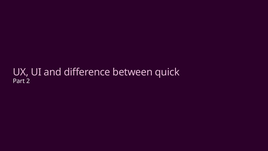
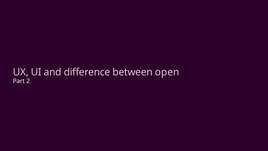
quick: quick -> open
